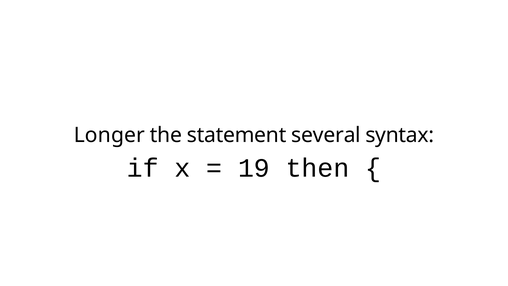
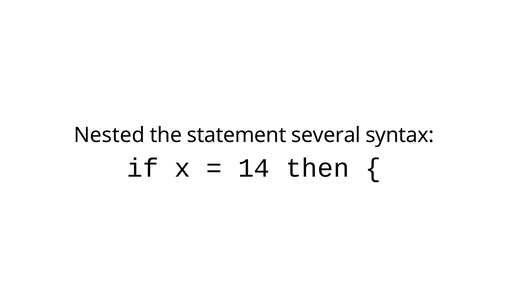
Longer: Longer -> Nested
19: 19 -> 14
